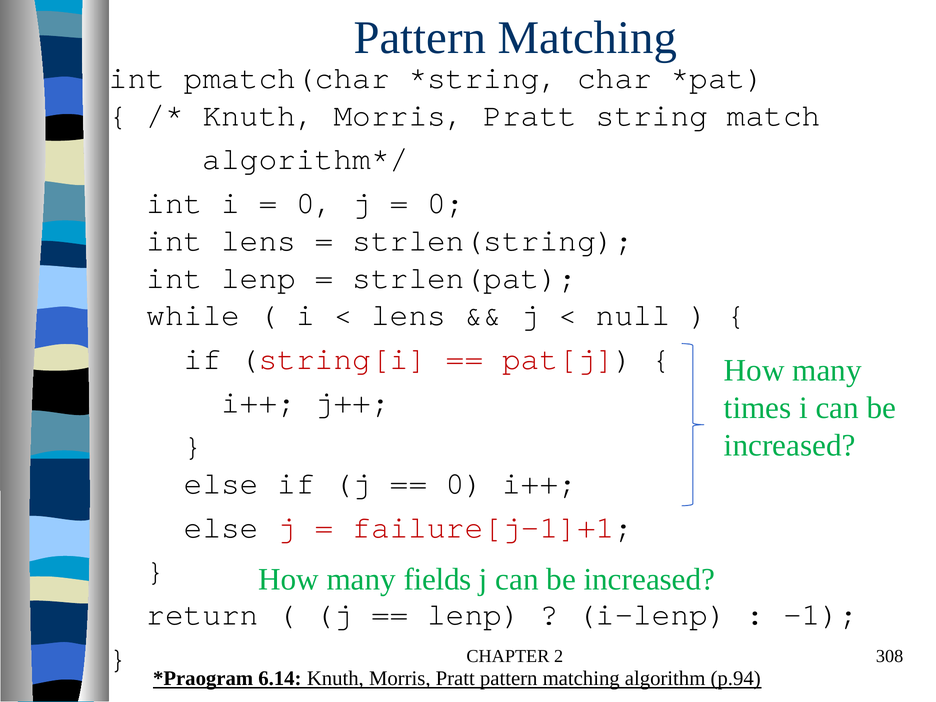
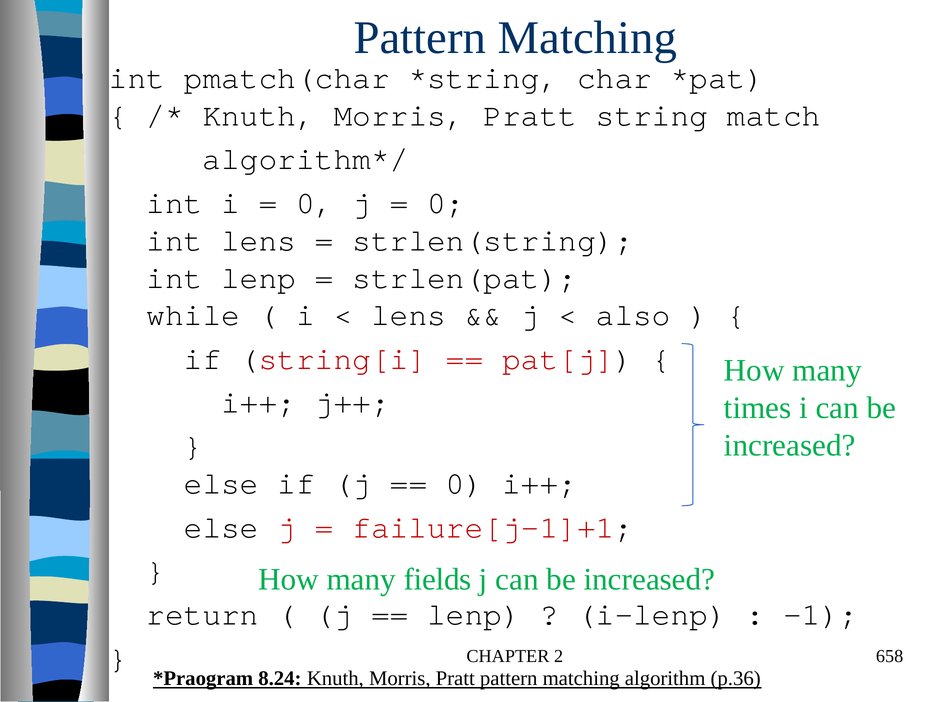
null: null -> also
308: 308 -> 658
6.14: 6.14 -> 8.24
p.94: p.94 -> p.36
